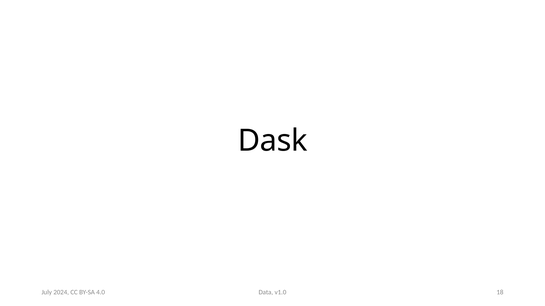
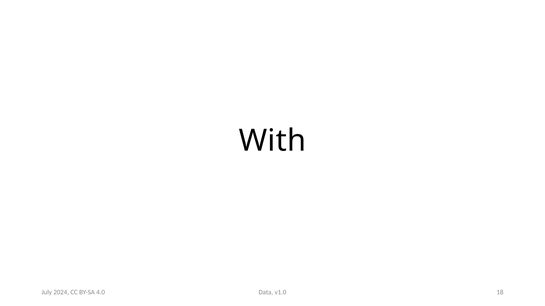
Dask: Dask -> With
